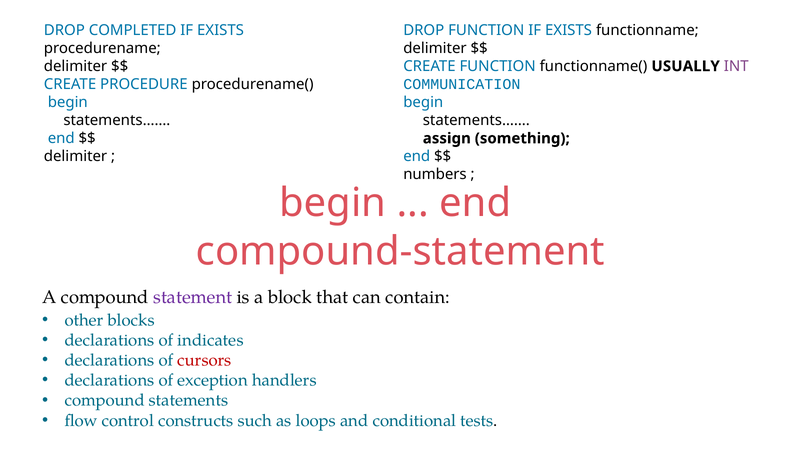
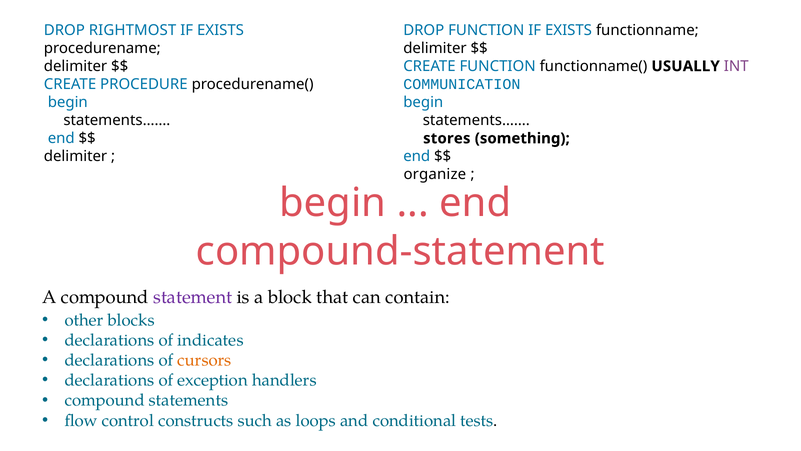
COMPLETED: COMPLETED -> RIGHTMOST
assign: assign -> stores
numbers: numbers -> organize
cursors colour: red -> orange
